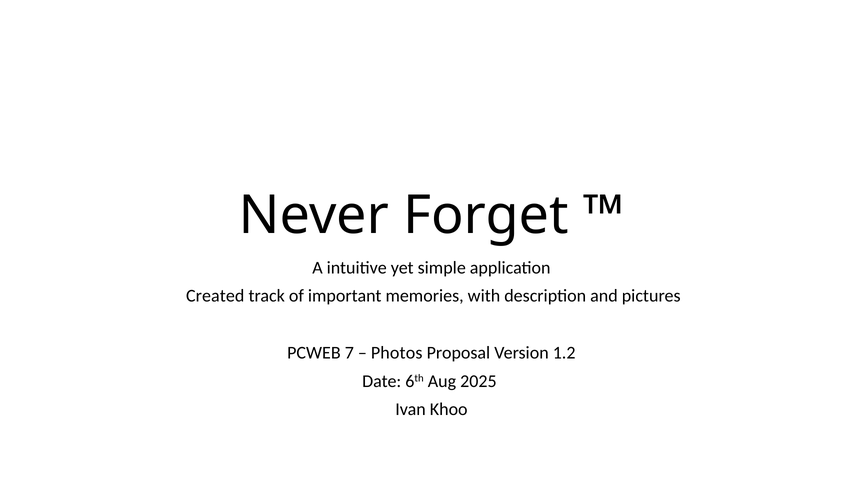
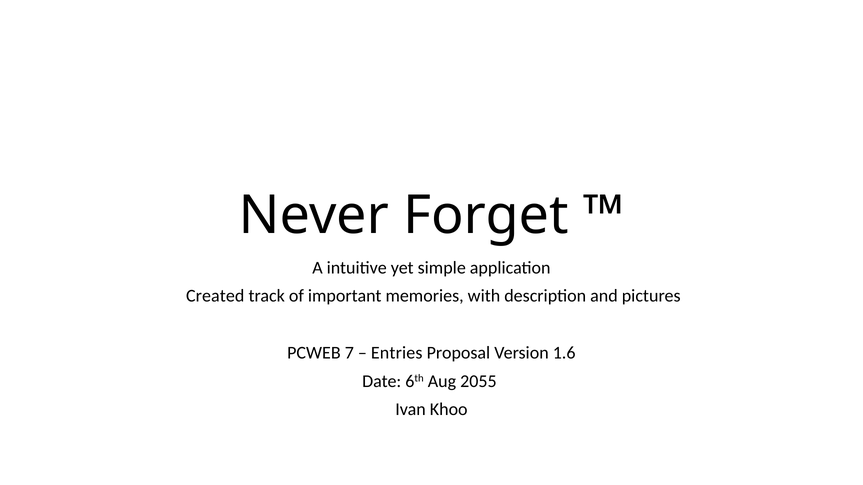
Photos: Photos -> Entries
1.2: 1.2 -> 1.6
2025: 2025 -> 2055
